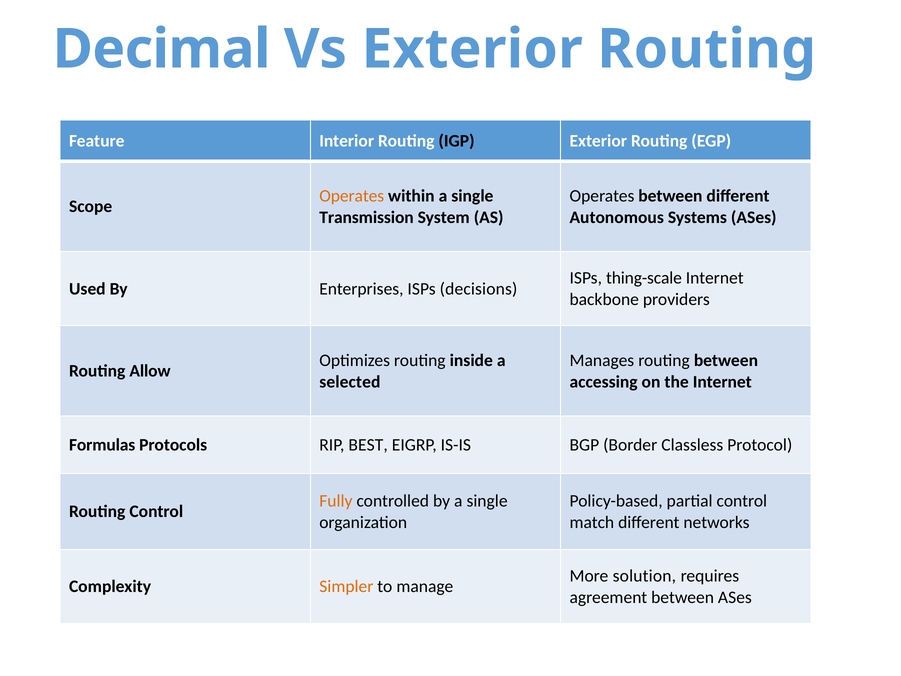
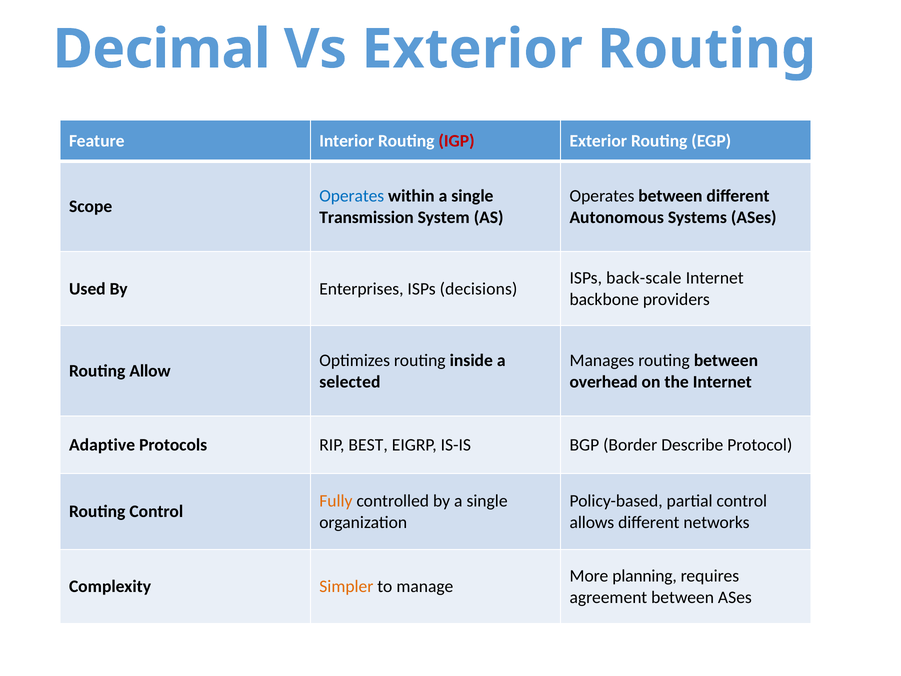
IGP colour: black -> red
Operates at (352, 196) colour: orange -> blue
thing-scale: thing-scale -> back-scale
accessing: accessing -> overhead
Formulas: Formulas -> Adaptive
Classless: Classless -> Describe
match: match -> allows
solution: solution -> planning
